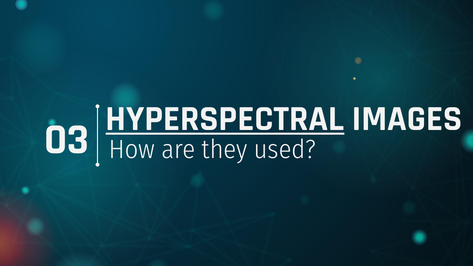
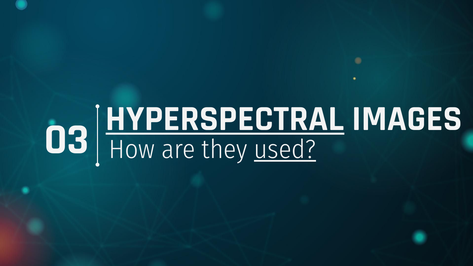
used underline: none -> present
